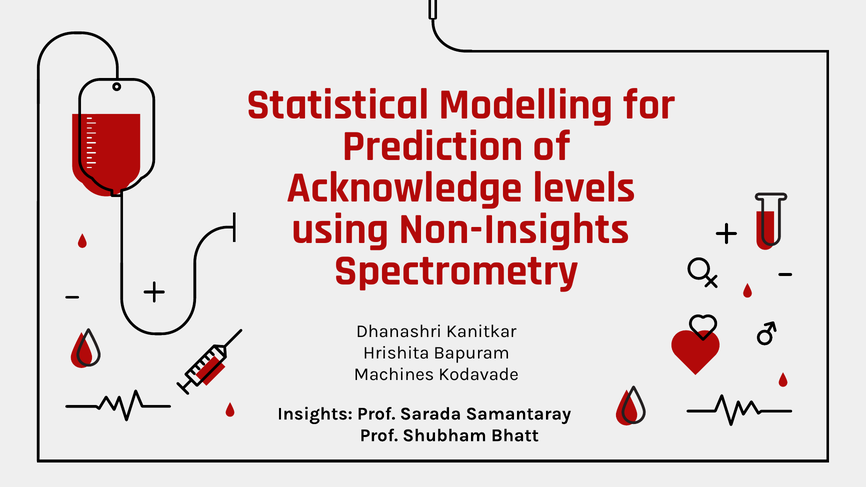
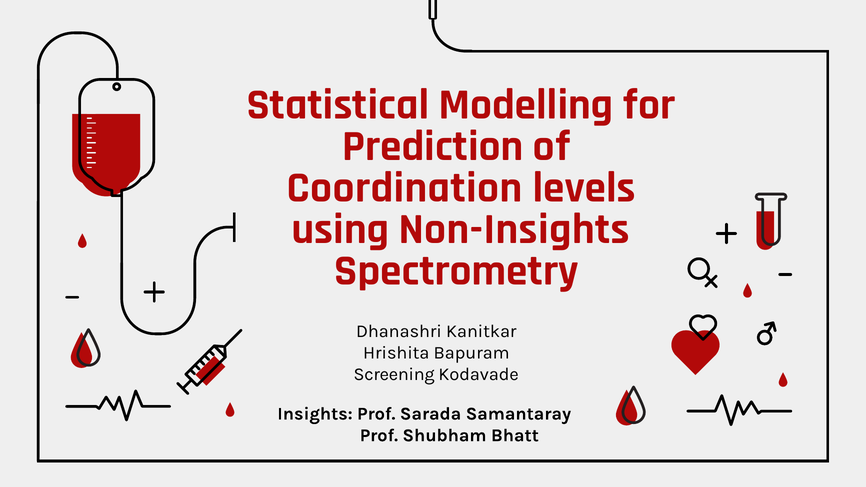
Acknowledge: Acknowledge -> Coordination
Machines: Machines -> Screening
